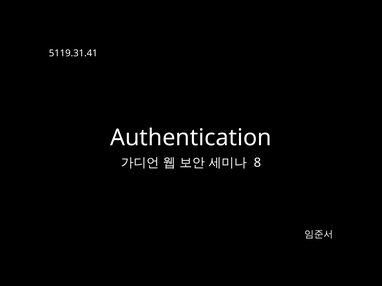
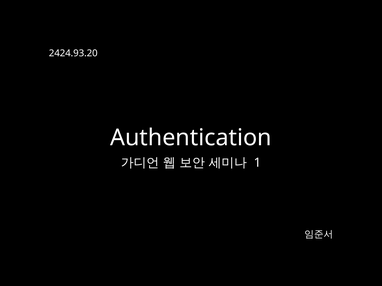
5119.31.41: 5119.31.41 -> 2424.93.20
8: 8 -> 1
